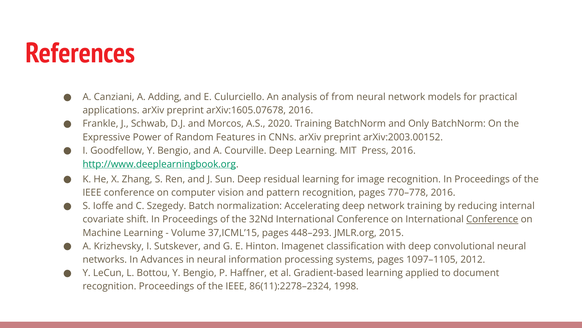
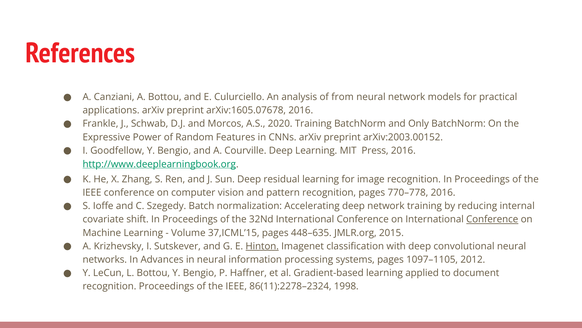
A Adding: Adding -> Bottou
448–293: 448–293 -> 448–635
Hinton underline: none -> present
